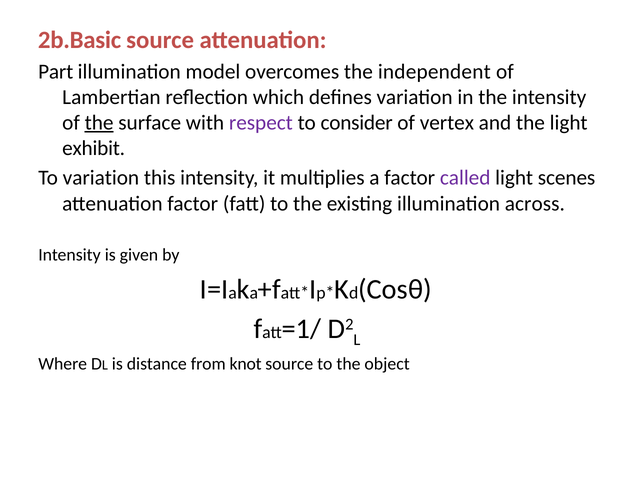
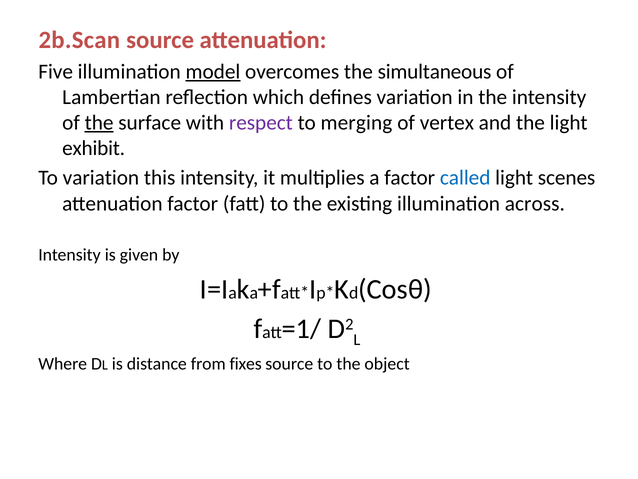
2b.Basic: 2b.Basic -> 2b.Scan
Part: Part -> Five
model underline: none -> present
independent: independent -> simultaneous
consider: consider -> merging
called colour: purple -> blue
knot: knot -> fixes
